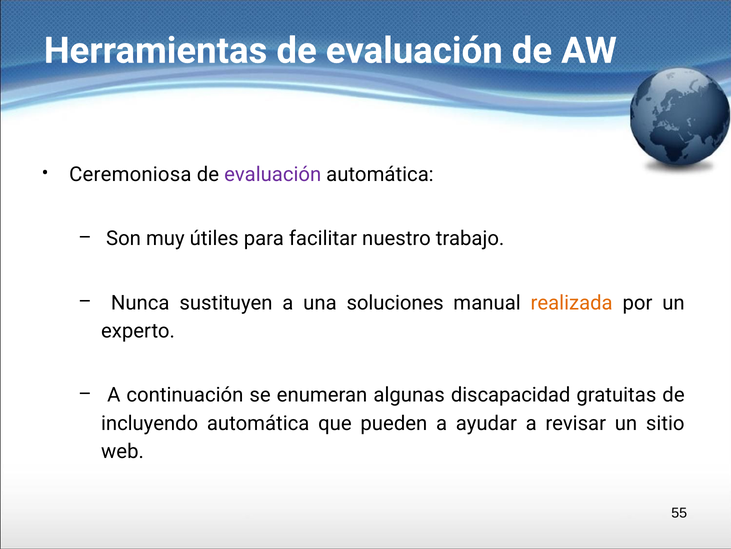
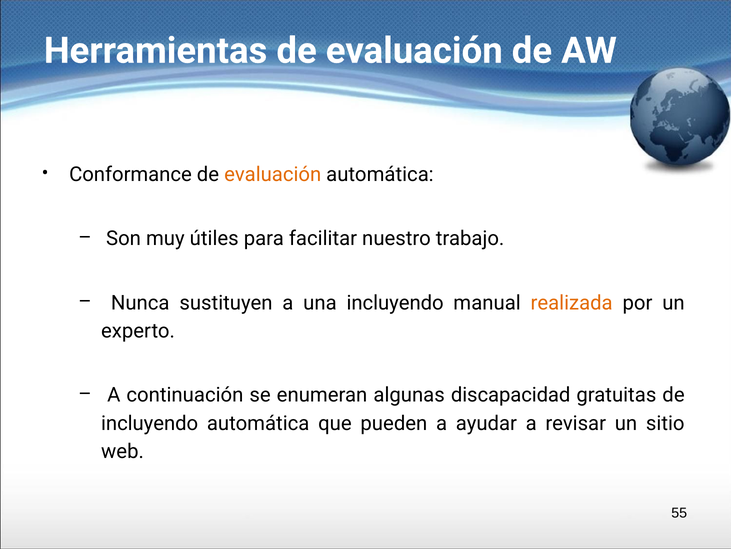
Ceremoniosa: Ceremoniosa -> Conformance
evaluación at (273, 174) colour: purple -> orange
una soluciones: soluciones -> incluyendo
